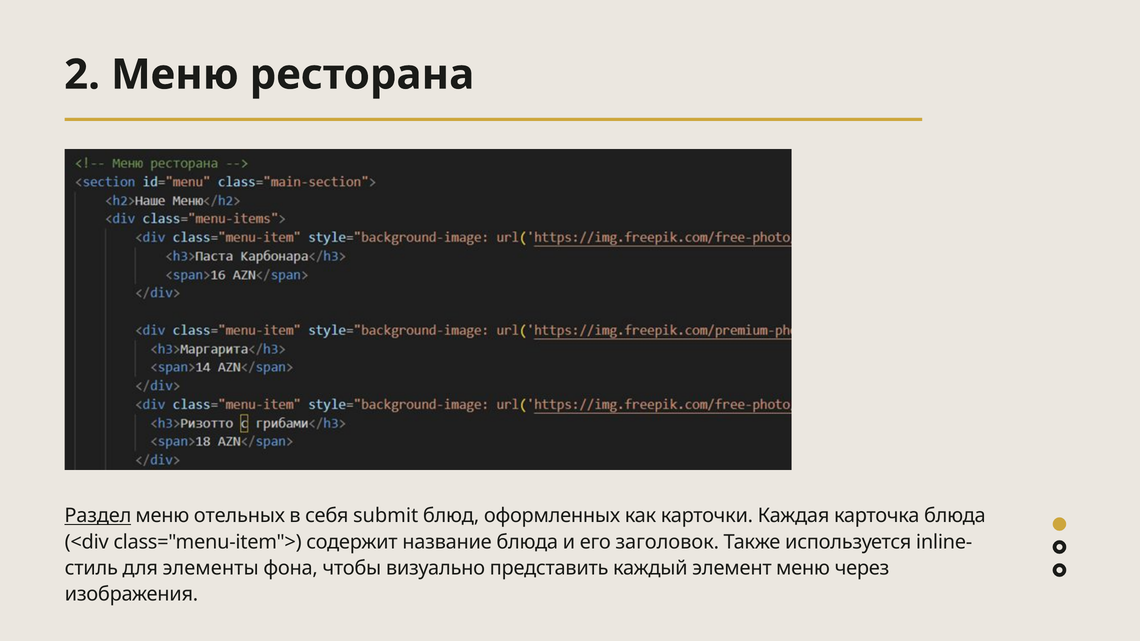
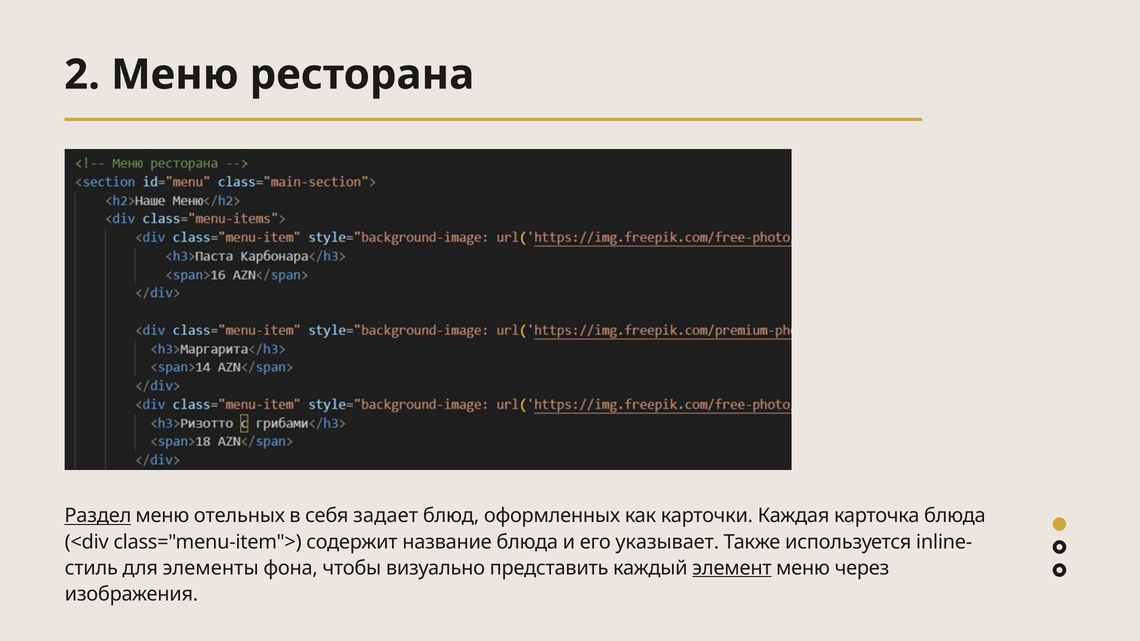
submit: submit -> задает
заголовок: заголовок -> указывает
элемент underline: none -> present
